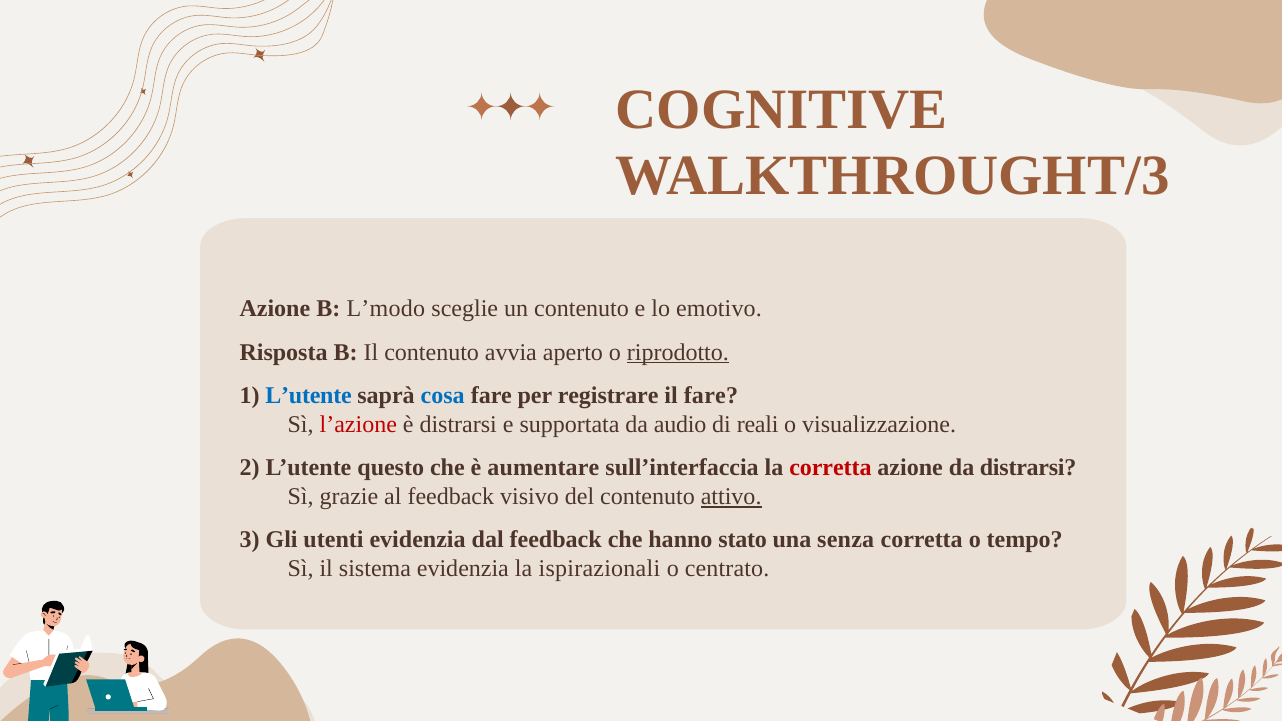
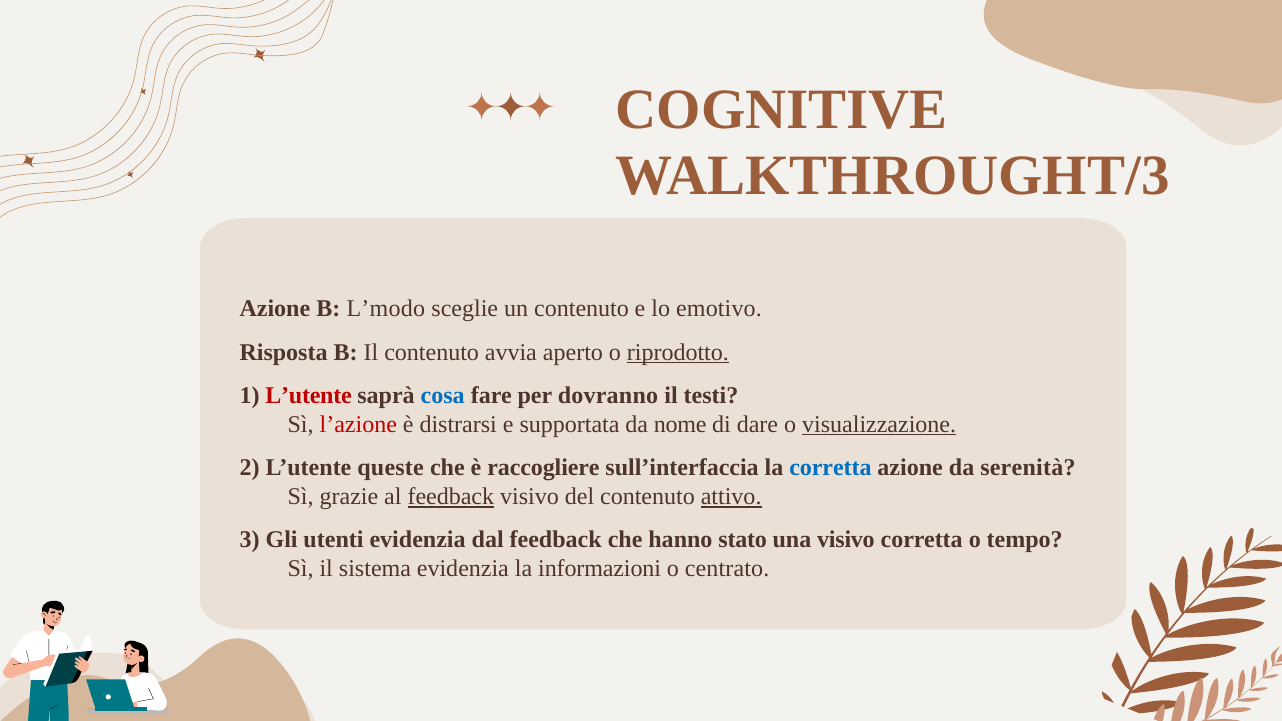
L’utente at (309, 396) colour: blue -> red
registrare: registrare -> dovranno
il fare: fare -> testi
audio: audio -> nome
reali: reali -> dare
visualizzazione underline: none -> present
questo: questo -> queste
aumentare: aumentare -> raccogliere
corretta at (830, 468) colour: red -> blue
da distrarsi: distrarsi -> serenità
feedback at (451, 497) underline: none -> present
una senza: senza -> visivo
ispirazionali: ispirazionali -> informazioni
